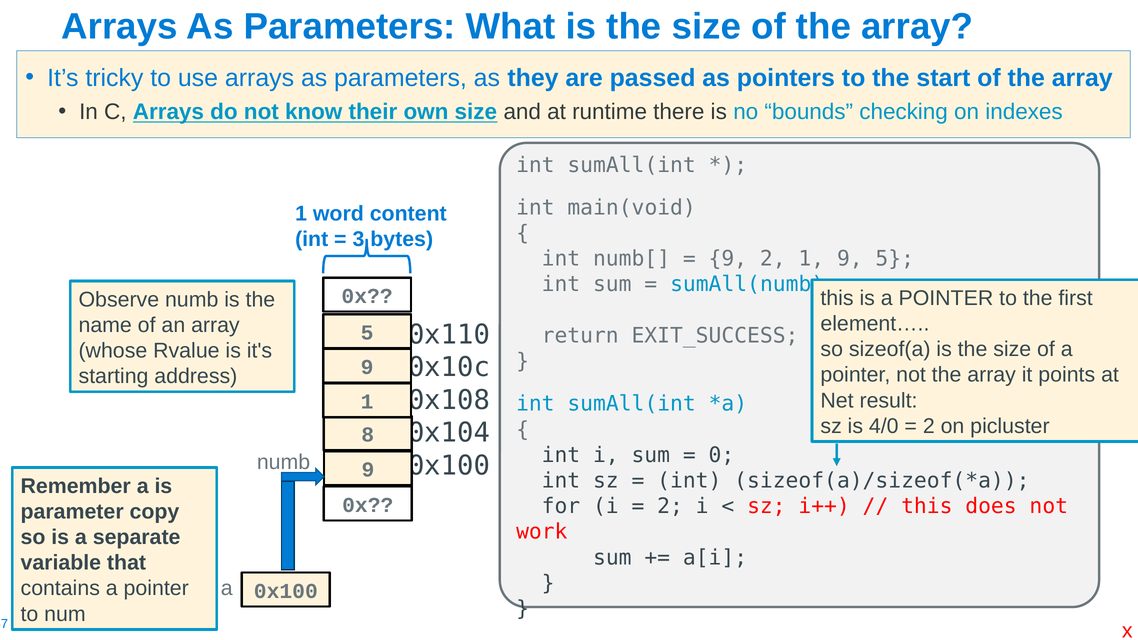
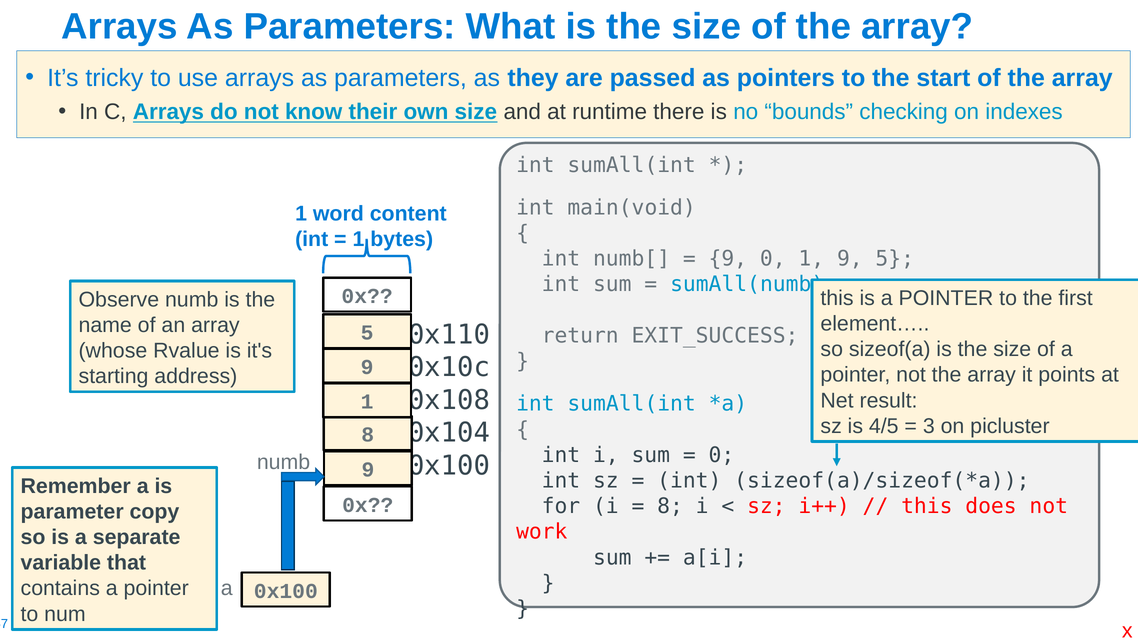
3 at (358, 239): 3 -> 1
9 2: 2 -> 0
4/0: 4/0 -> 4/5
2 at (929, 426): 2 -> 3
2 at (670, 506): 2 -> 8
